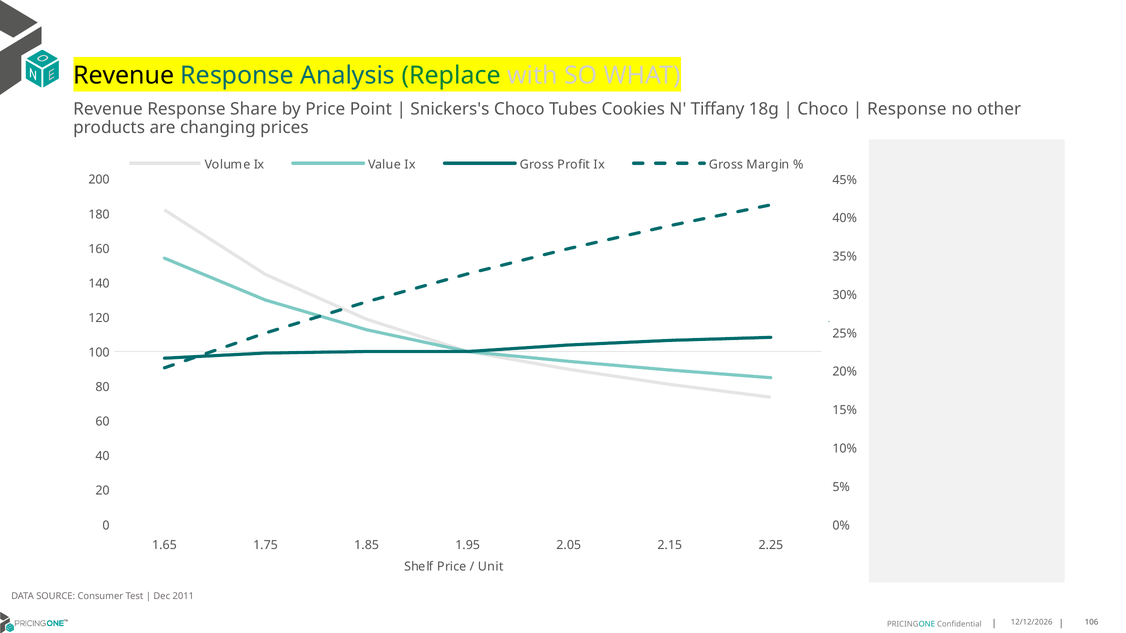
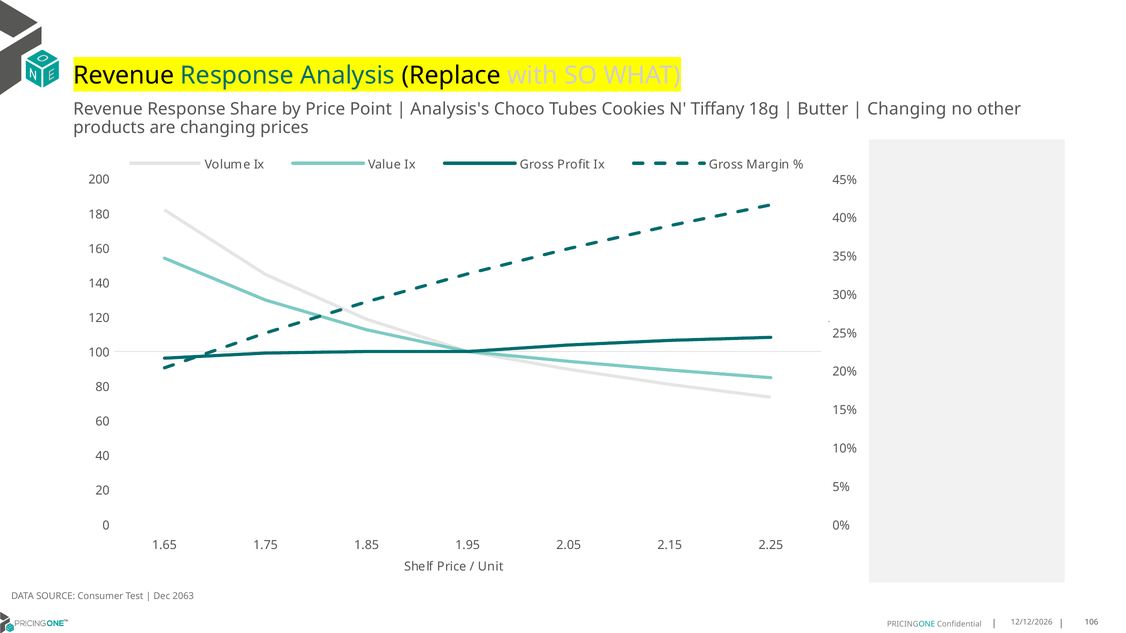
Replace colour: green -> black
Snickers's: Snickers's -> Analysis's
Choco at (823, 109): Choco -> Butter
Response at (907, 109): Response -> Changing
2011: 2011 -> 2063
